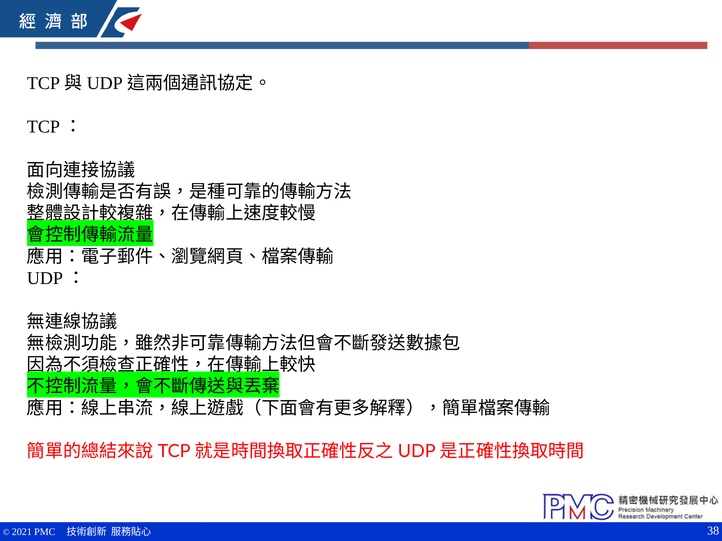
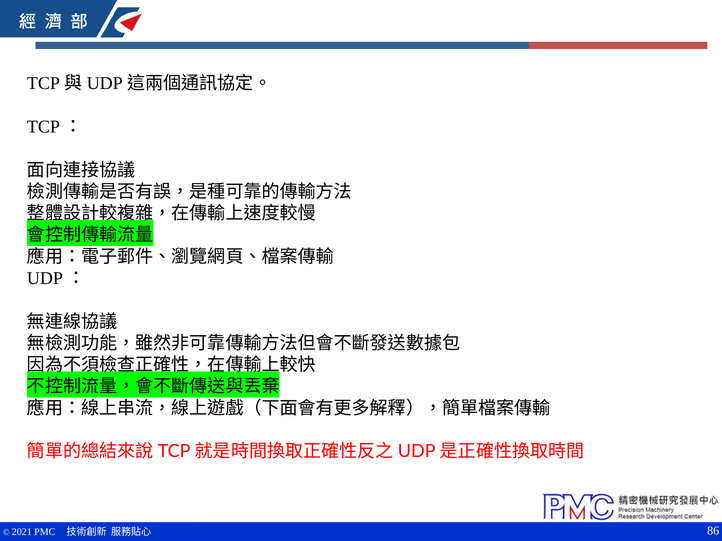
38: 38 -> 86
